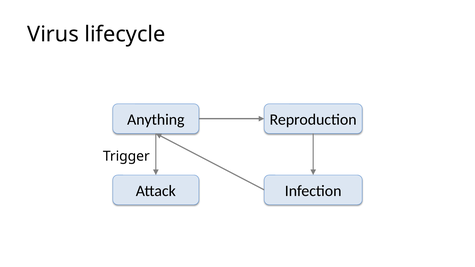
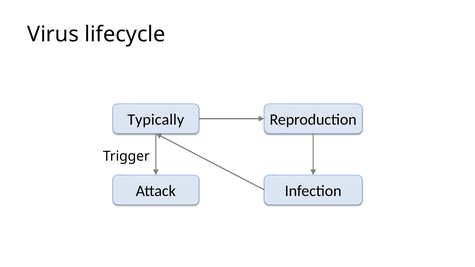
Anything: Anything -> Typically
